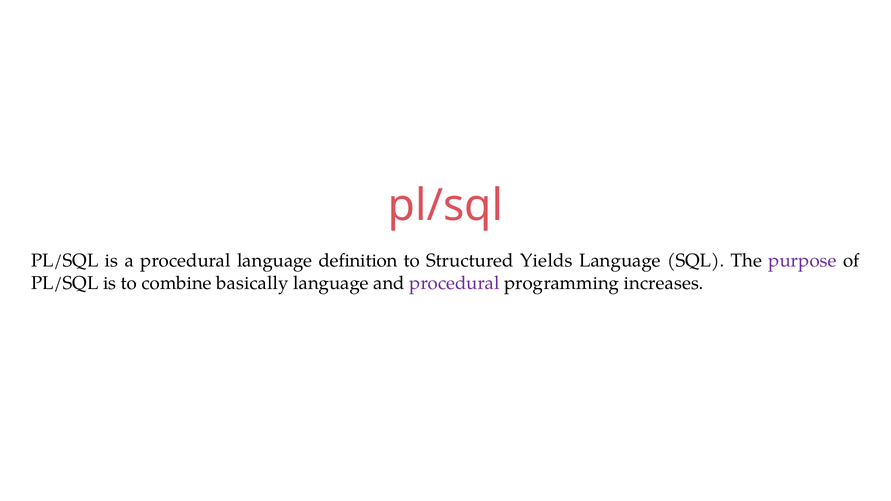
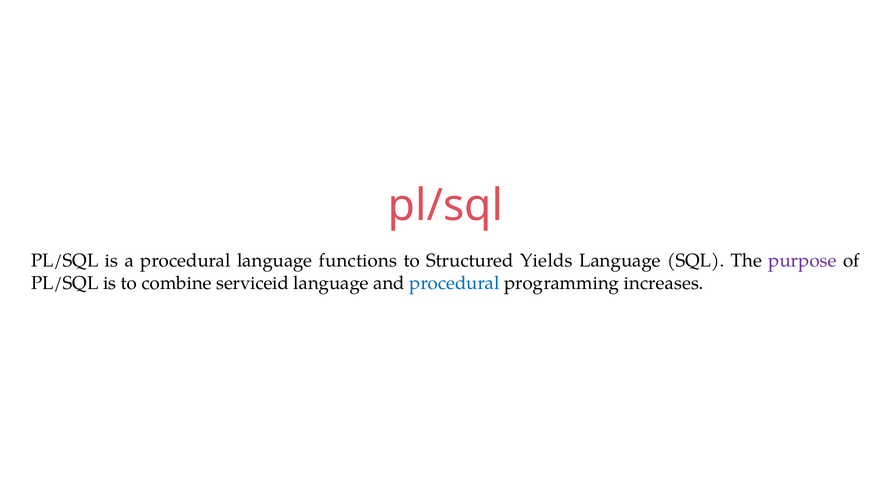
definition: definition -> functions
basically: basically -> serviceid
procedural at (455, 283) colour: purple -> blue
